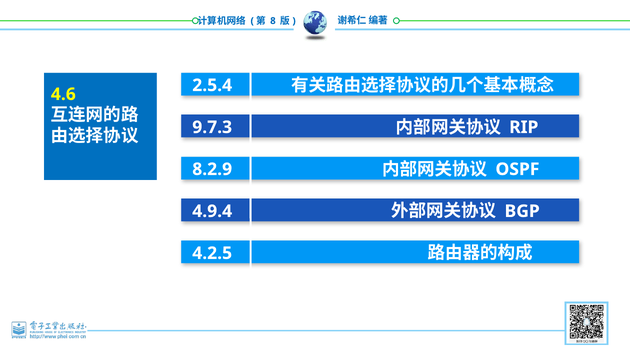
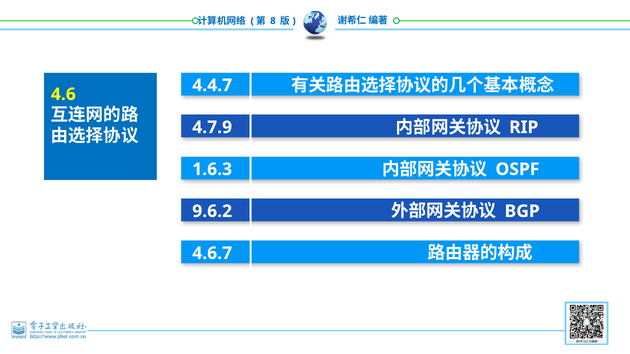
2.5.4: 2.5.4 -> 4.4.7
9.7.3: 9.7.3 -> 4.7.9
8.2.9: 8.2.9 -> 1.6.3
4.9.4: 4.9.4 -> 9.6.2
4.2.5: 4.2.5 -> 4.6.7
